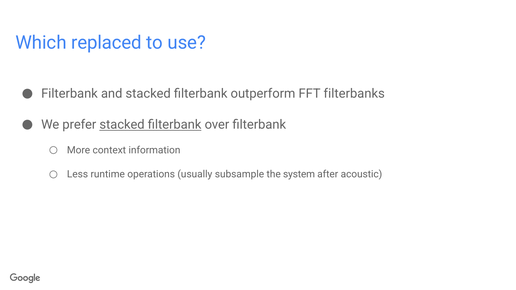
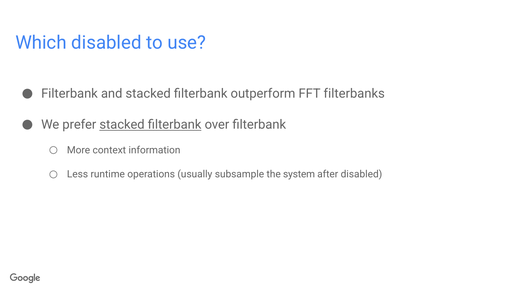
Which replaced: replaced -> disabled
after acoustic: acoustic -> disabled
